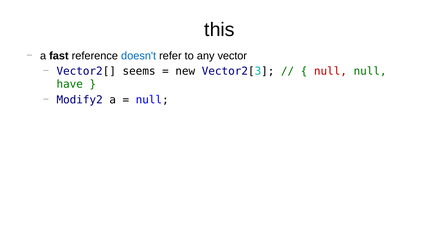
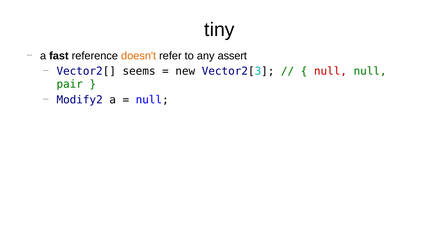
this: this -> tiny
doesn't colour: blue -> orange
vector: vector -> assert
have: have -> pair
